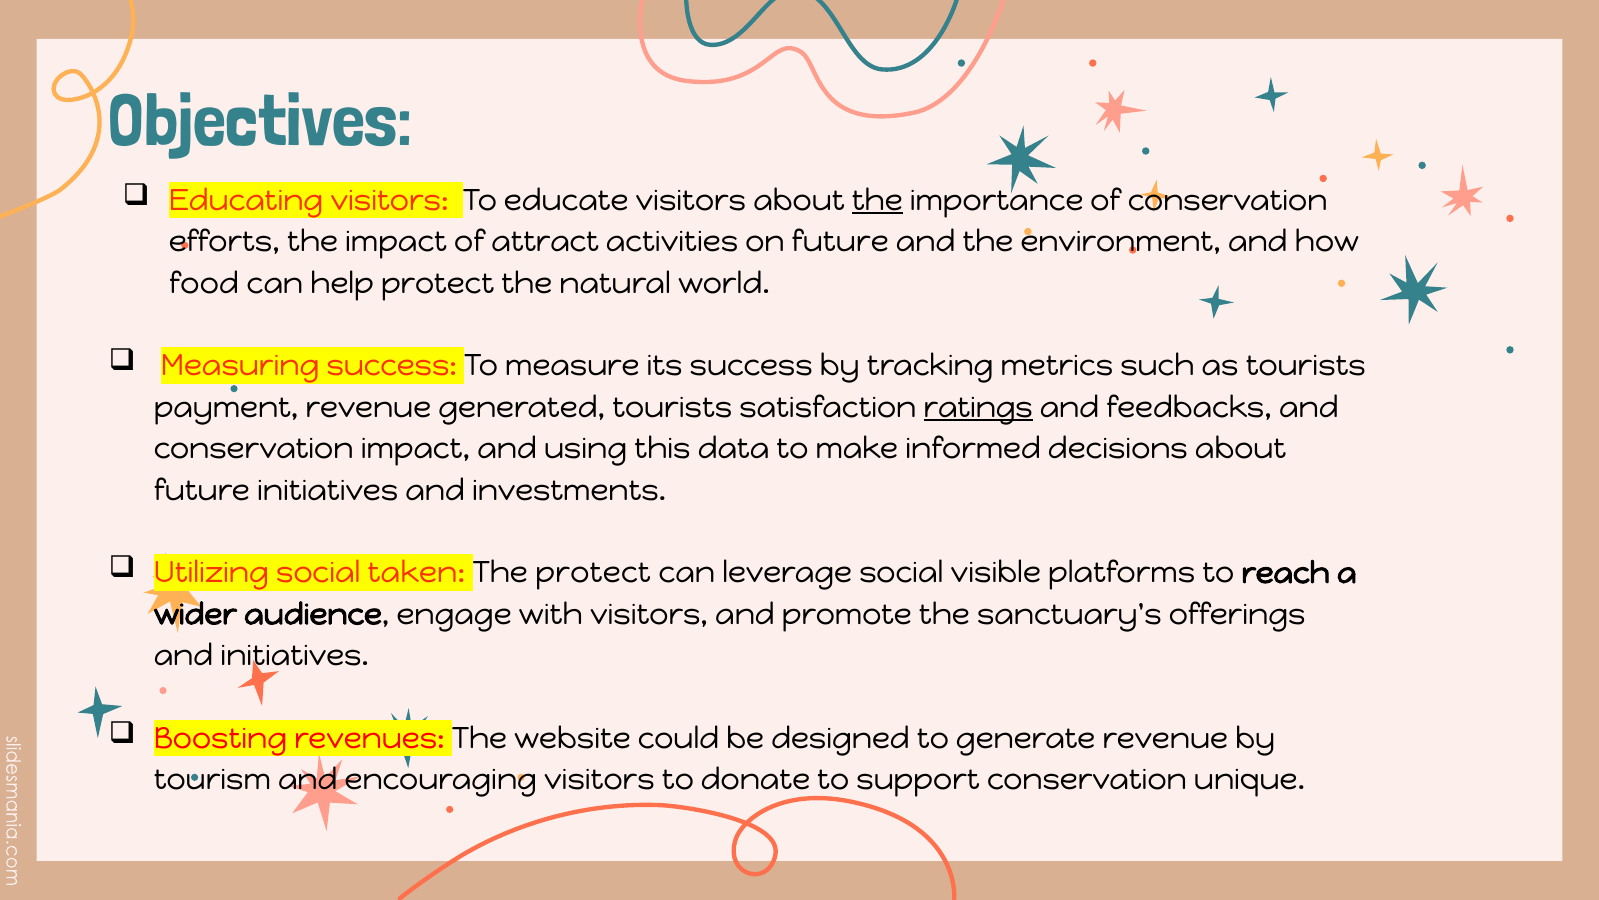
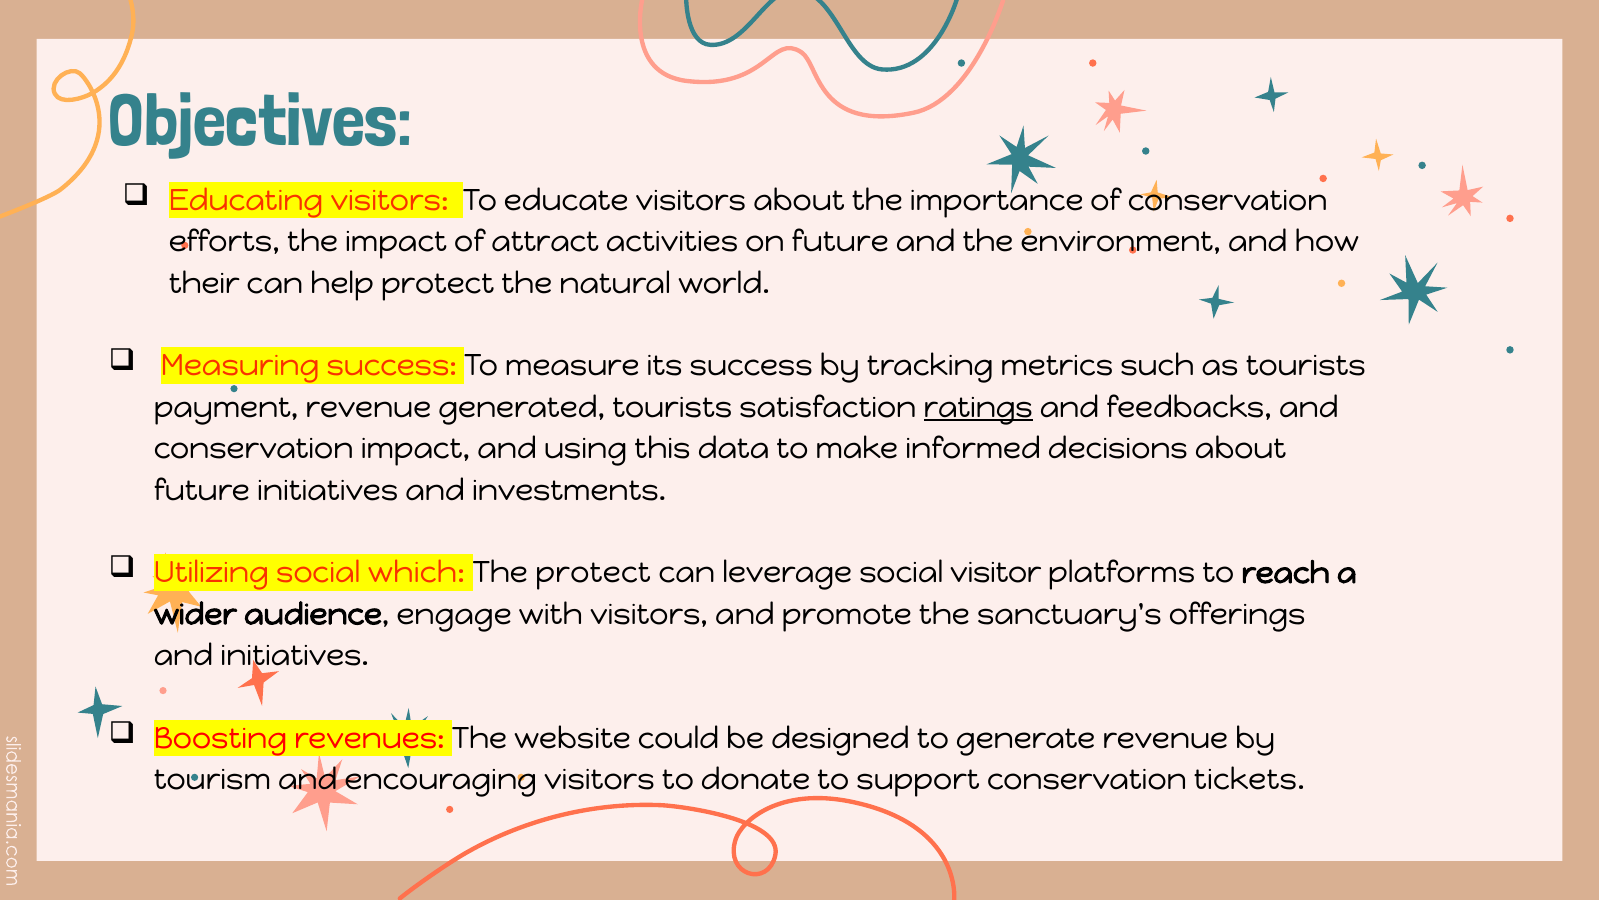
the at (877, 200) underline: present -> none
food: food -> their
taken: taken -> which
visible: visible -> visitor
unique: unique -> tickets
